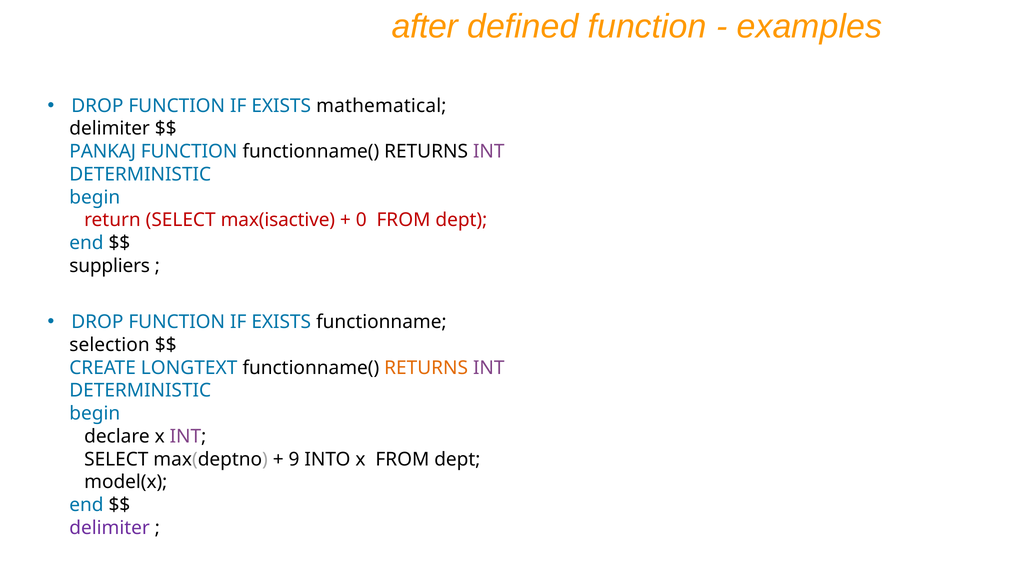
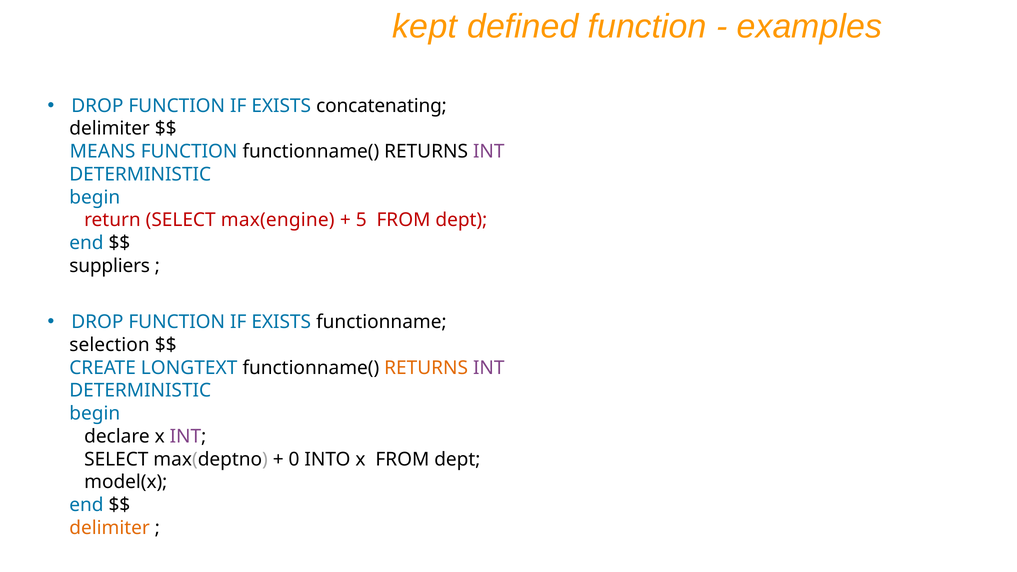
after: after -> kept
mathematical: mathematical -> concatenating
PANKAJ: PANKAJ -> MEANS
max(isactive: max(isactive -> max(engine
0: 0 -> 5
9: 9 -> 0
delimiter at (110, 528) colour: purple -> orange
